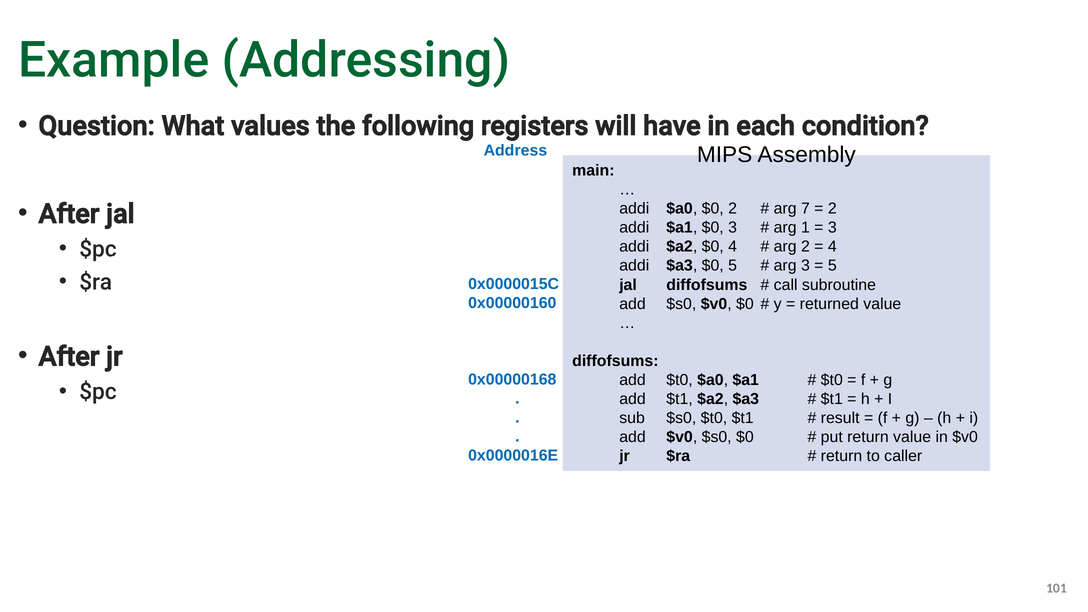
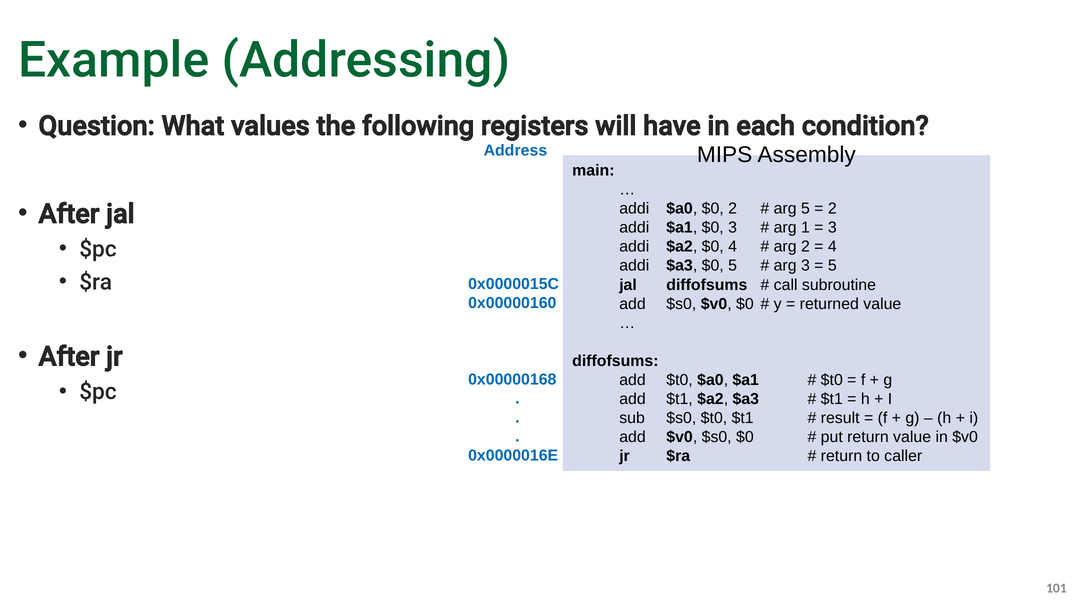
arg 7: 7 -> 5
